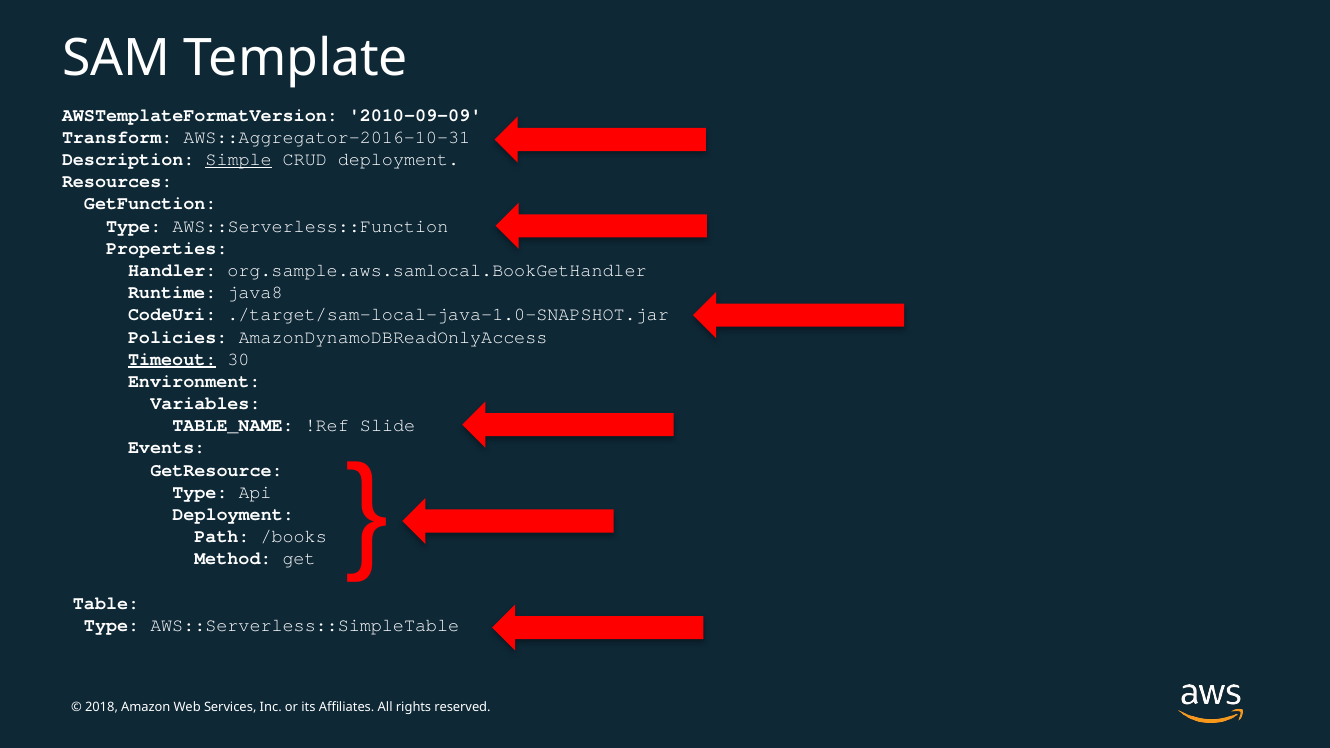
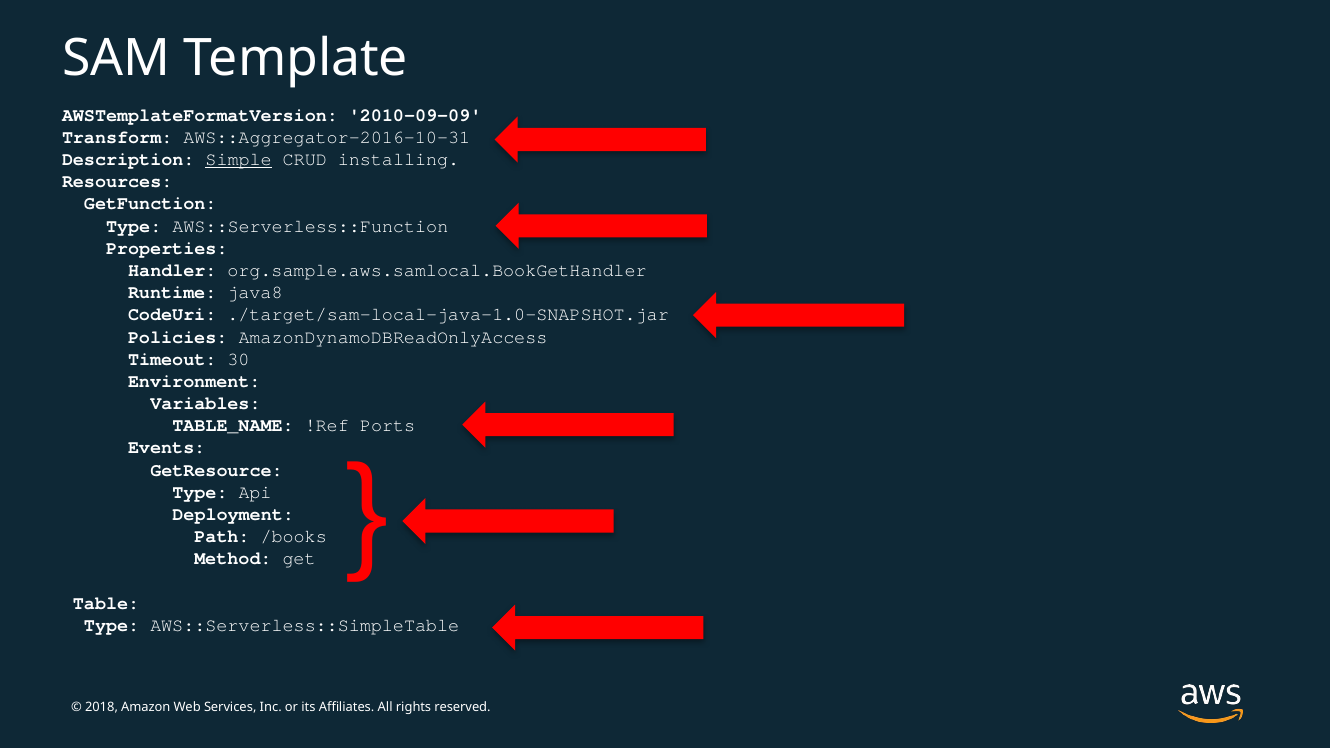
CRUD deployment: deployment -> installing
Timeout underline: present -> none
Slide: Slide -> Ports
